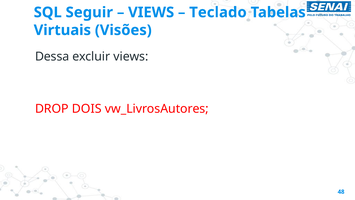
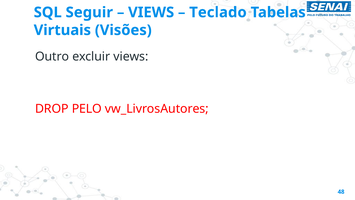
Dessa: Dessa -> Outro
DOIS: DOIS -> PELO
